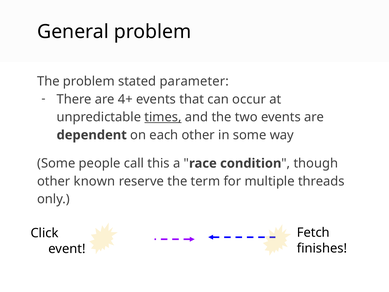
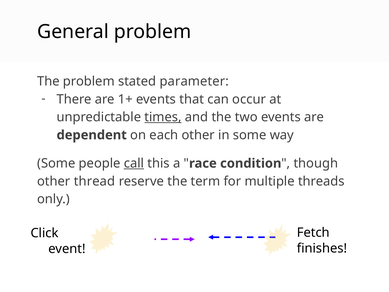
4+: 4+ -> 1+
call underline: none -> present
known: known -> thread
